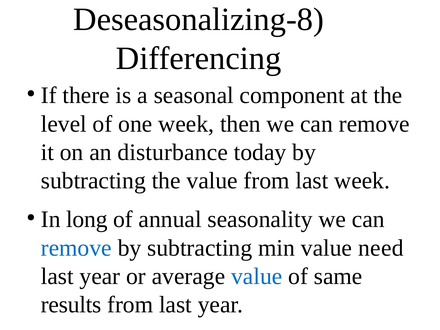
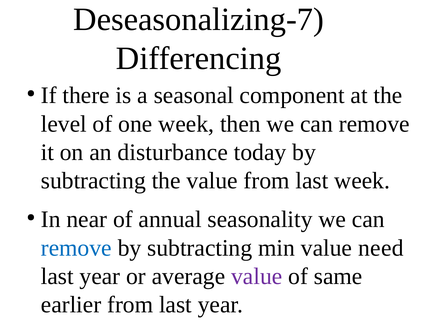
Deseasonalizing-8: Deseasonalizing-8 -> Deseasonalizing-7
long: long -> near
value at (257, 276) colour: blue -> purple
results: results -> earlier
